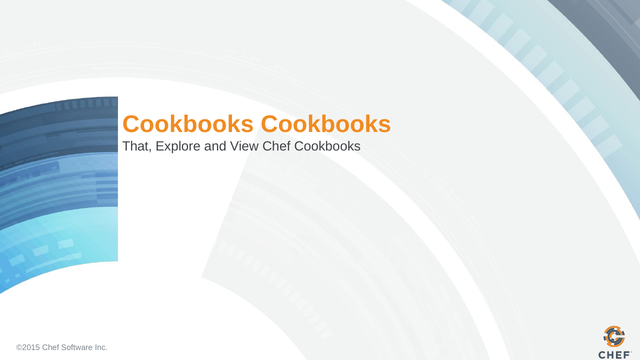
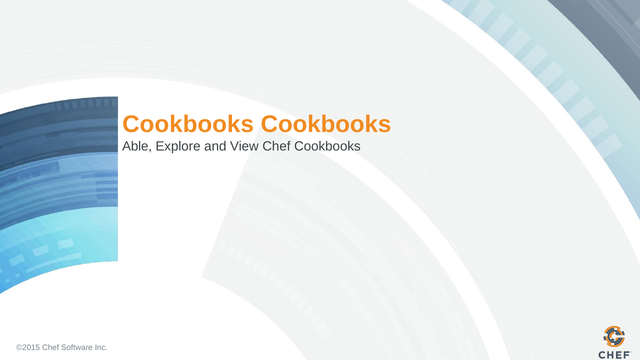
That: That -> Able
